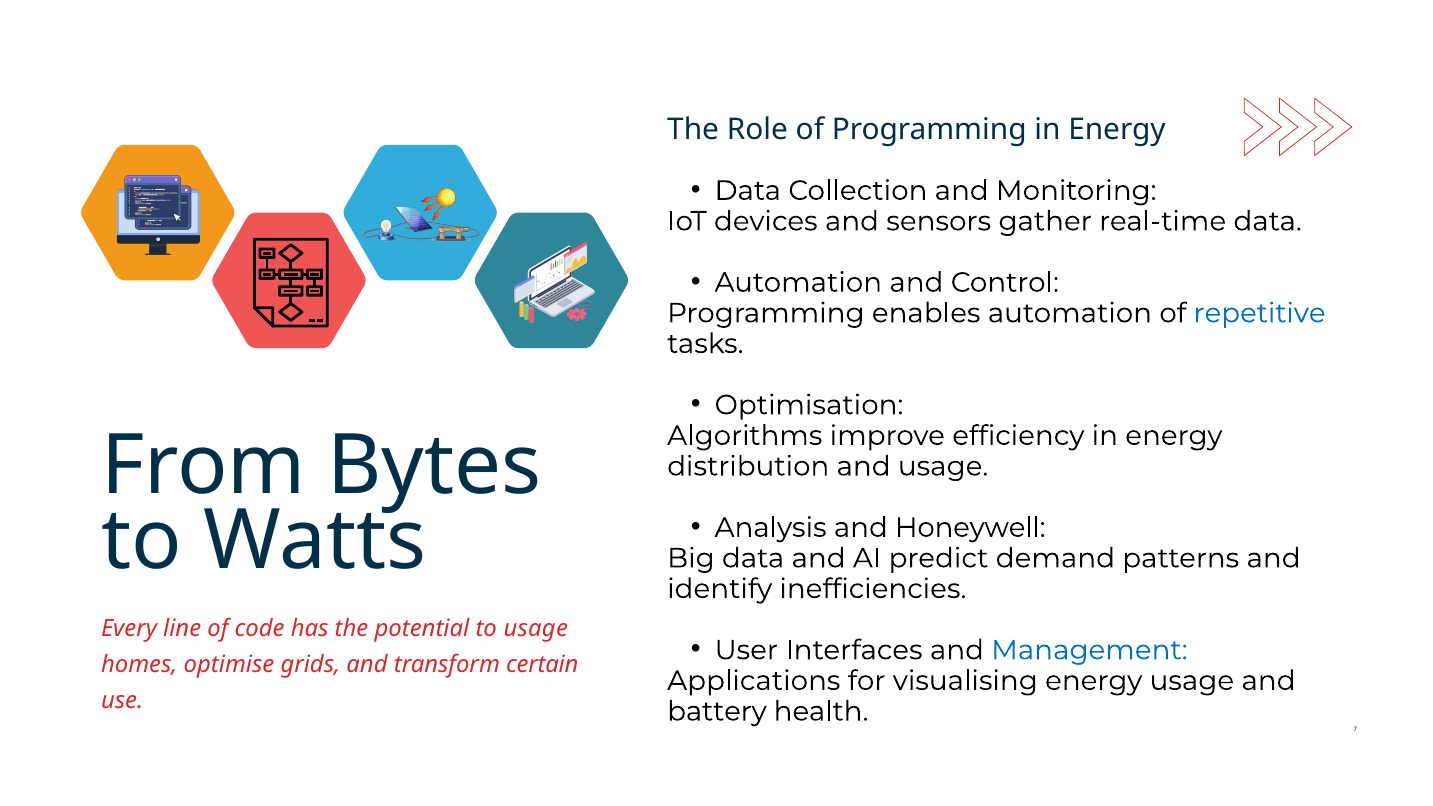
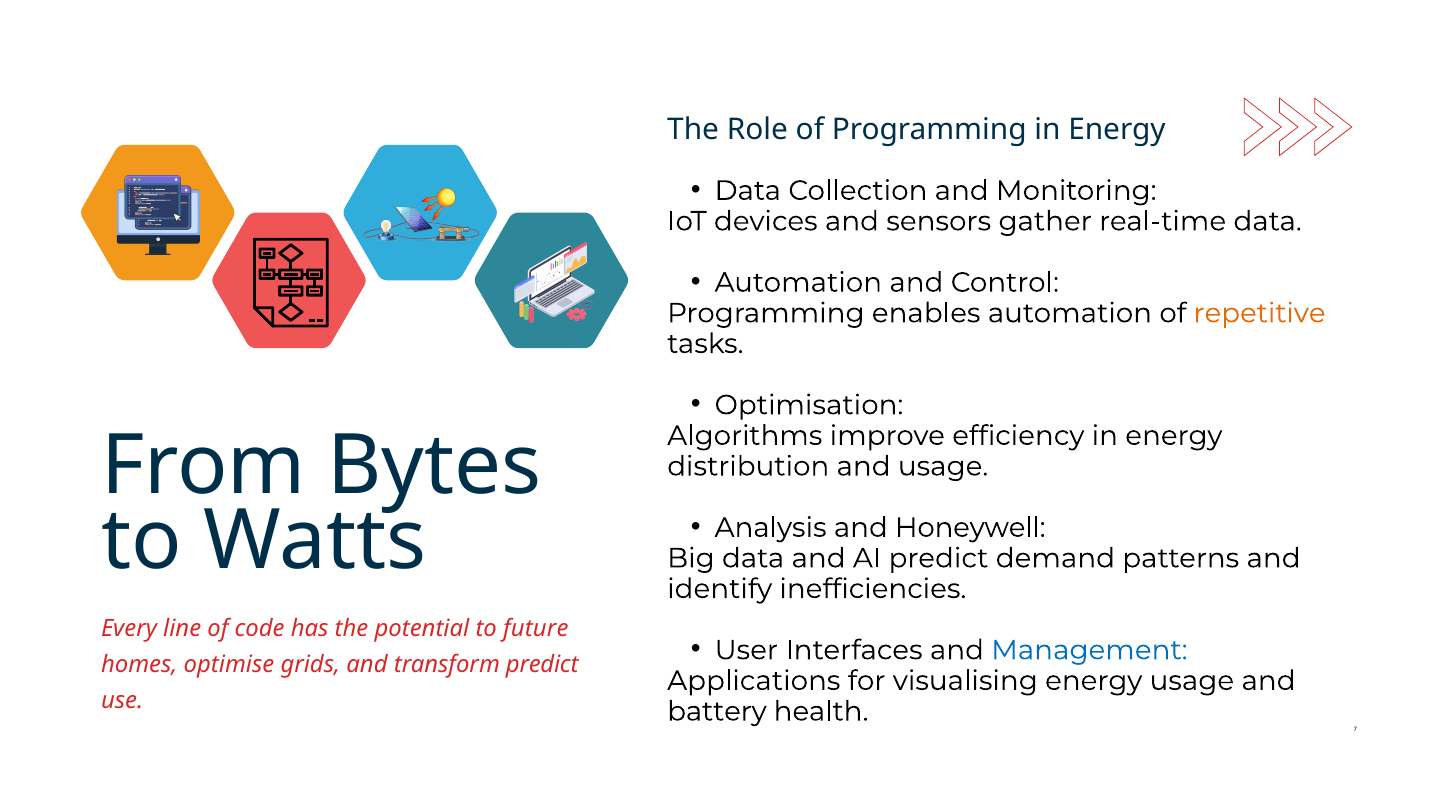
repetitive colour: blue -> orange
to usage: usage -> future
transform certain: certain -> predict
